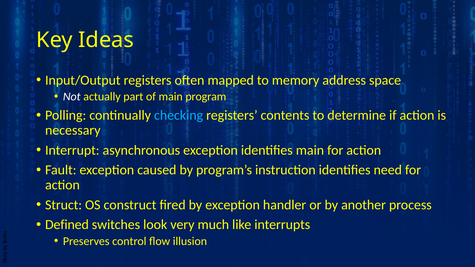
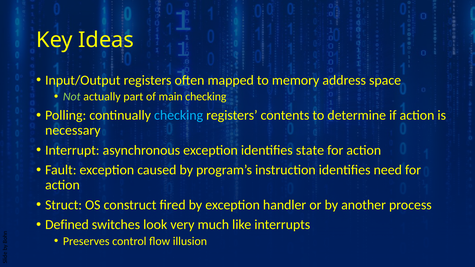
Not colour: white -> light green
main program: program -> checking
identifies main: main -> state
